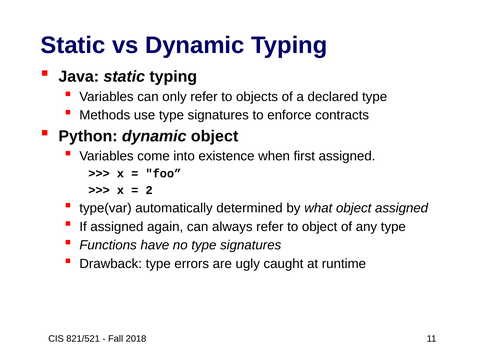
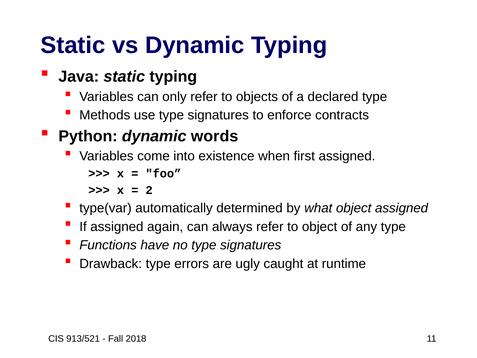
dynamic object: object -> words
821/521: 821/521 -> 913/521
